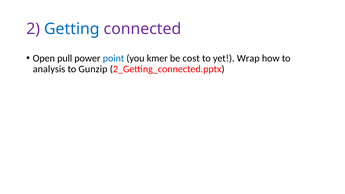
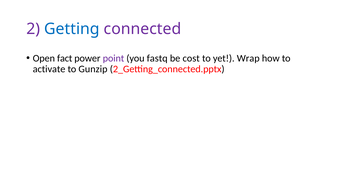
pull: pull -> fact
point colour: blue -> purple
kmer: kmer -> fastq
analysis: analysis -> activate
